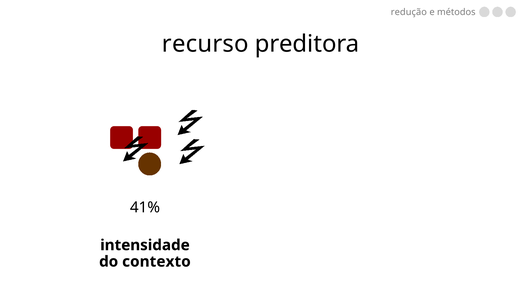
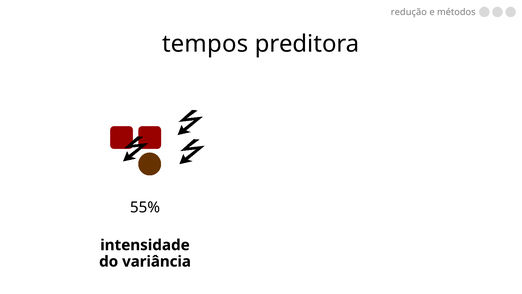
recurso: recurso -> tempos
41%: 41% -> 55%
contexto: contexto -> variância
